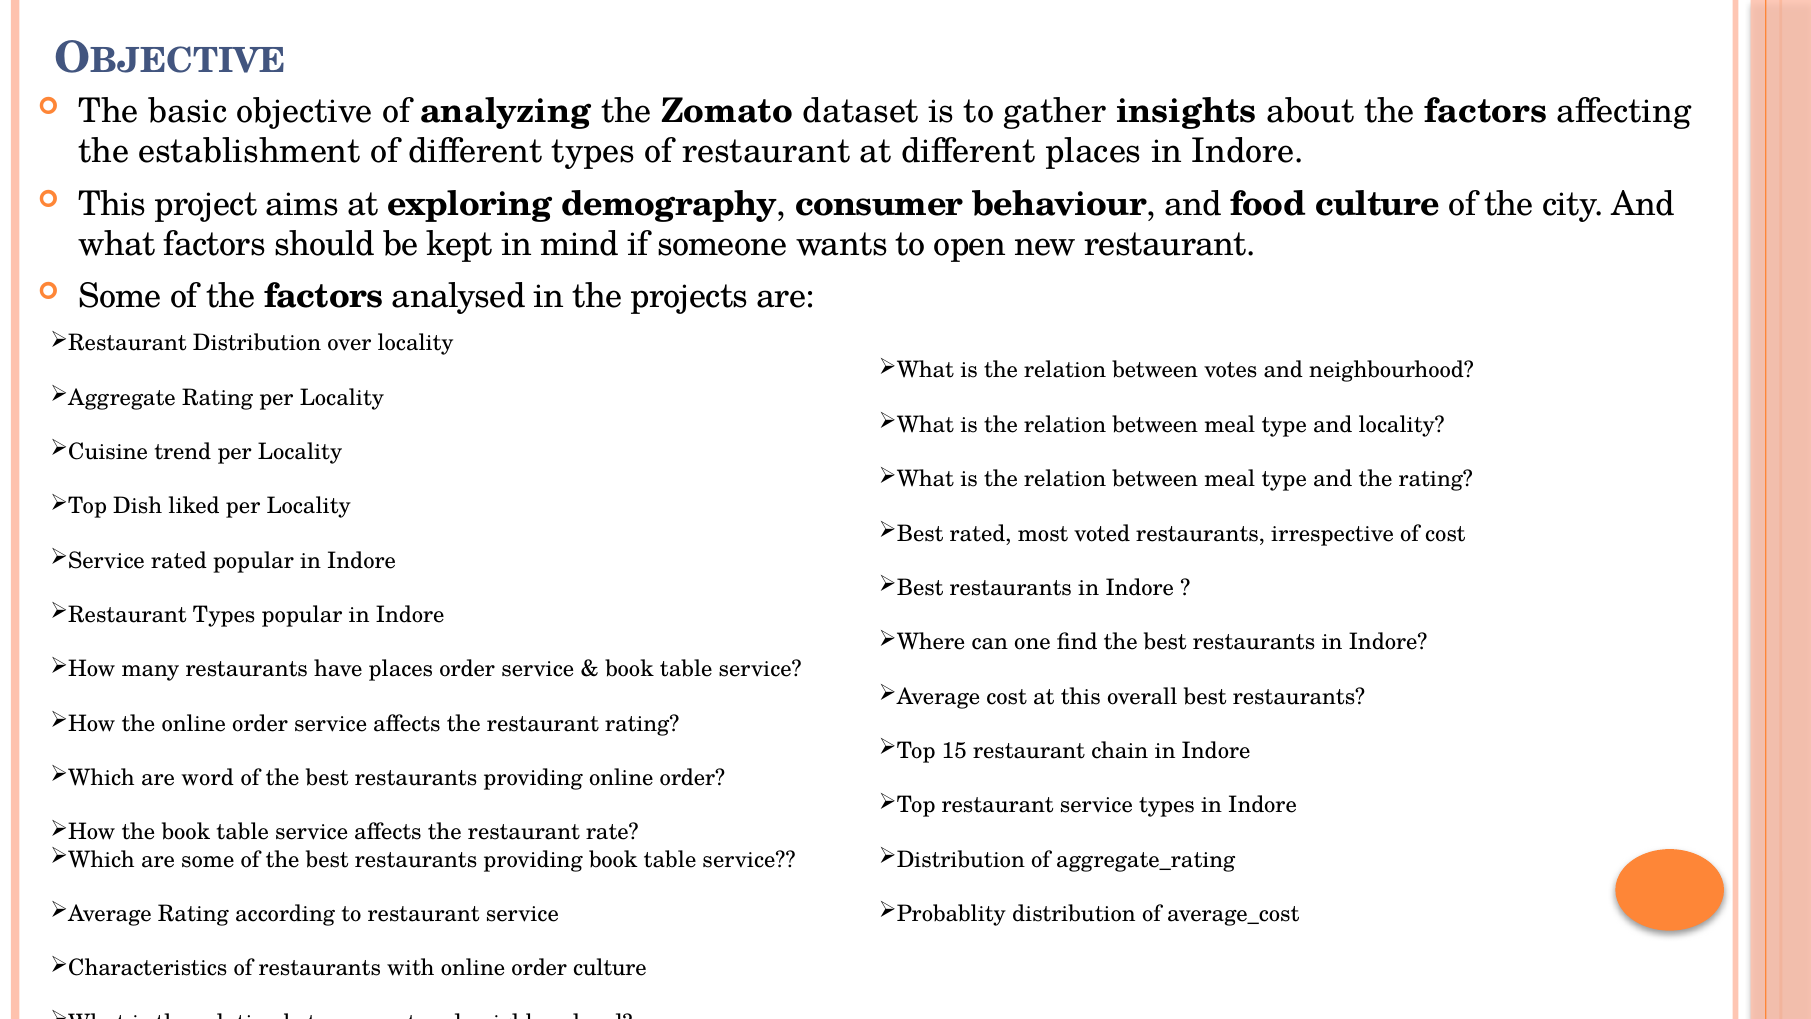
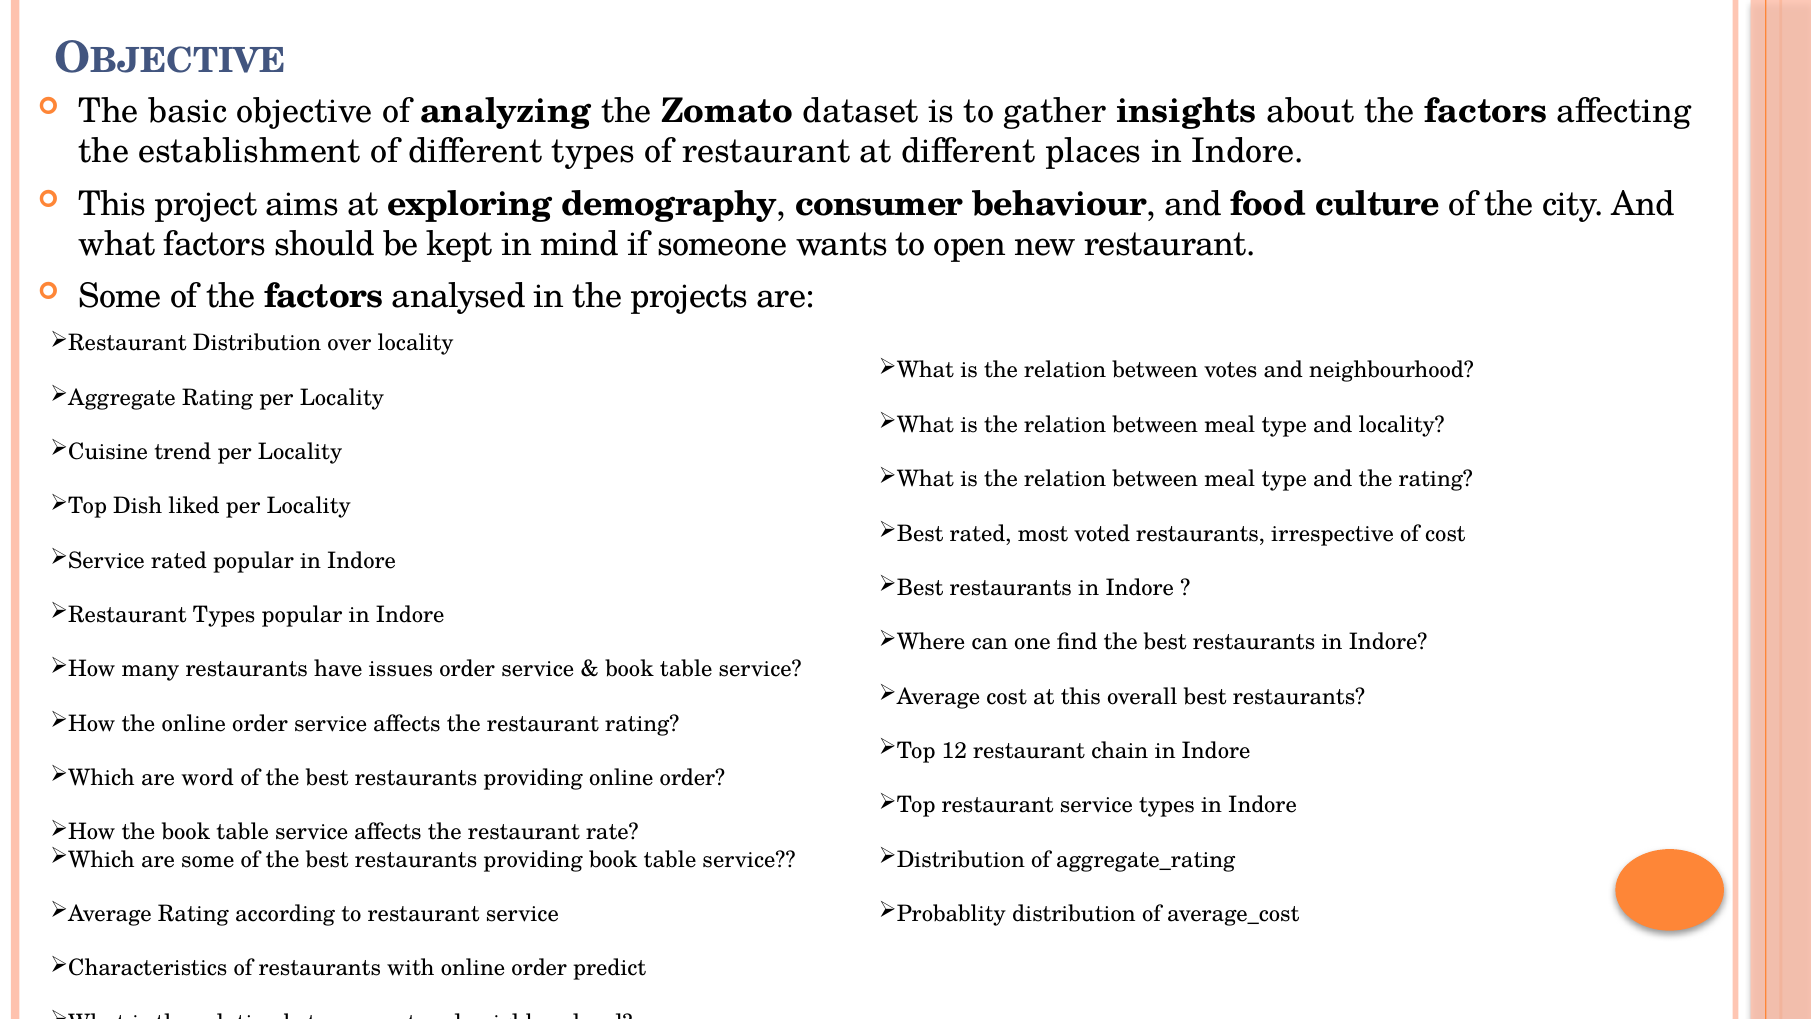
have places: places -> issues
15: 15 -> 12
order culture: culture -> predict
